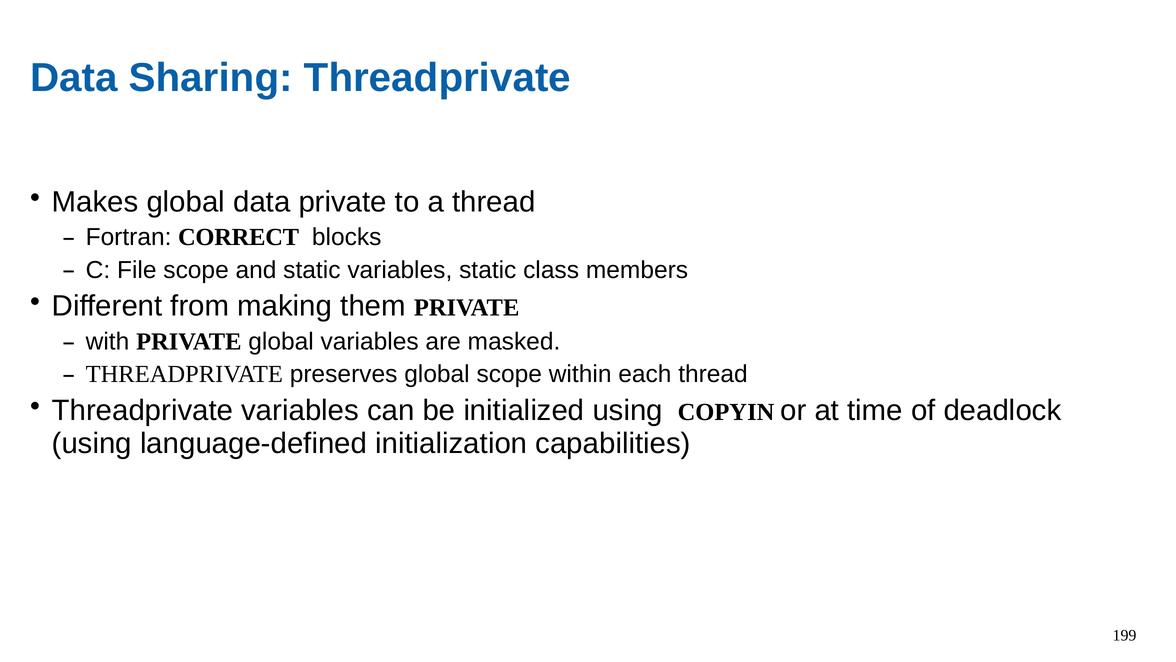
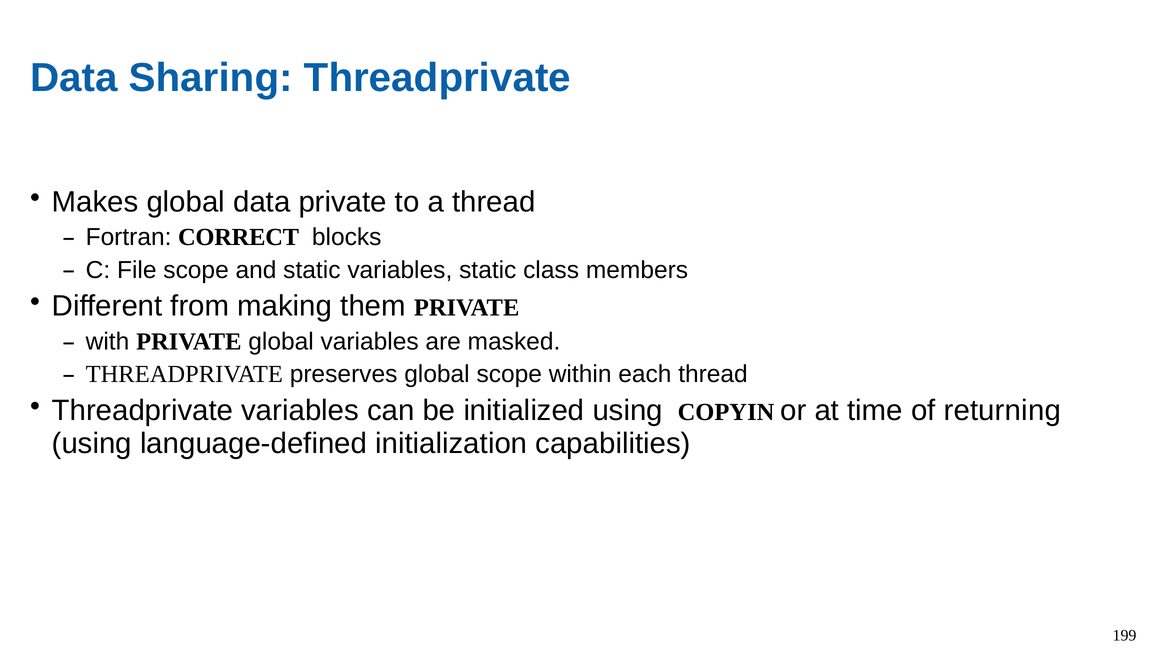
deadlock: deadlock -> returning
